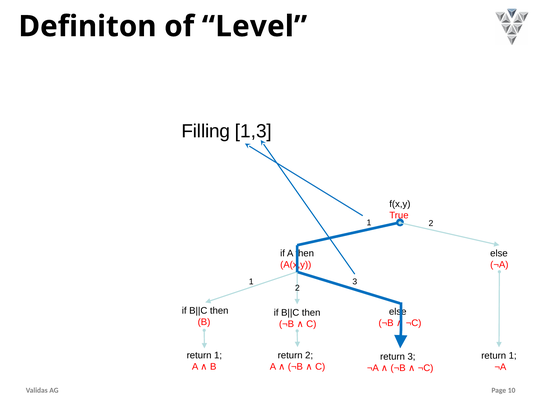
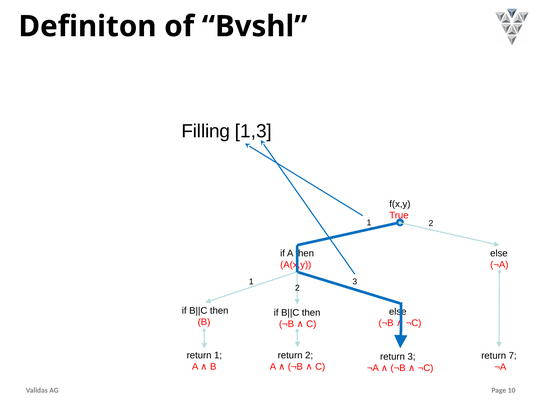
Level: Level -> Bvshl
1 at (513, 355): 1 -> 7
